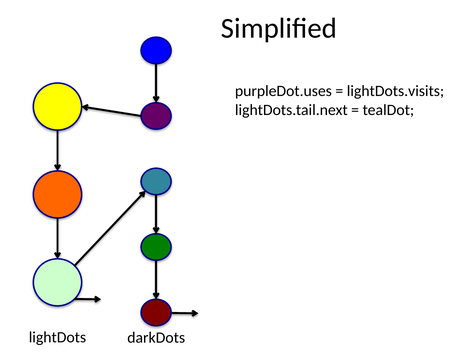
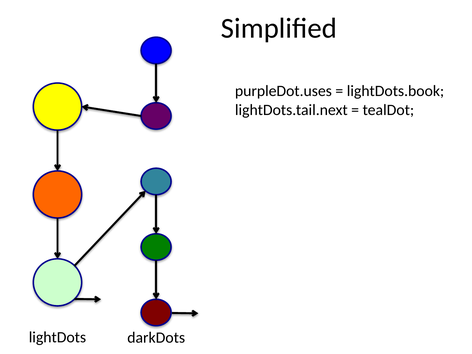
lightDots.visits: lightDots.visits -> lightDots.book
